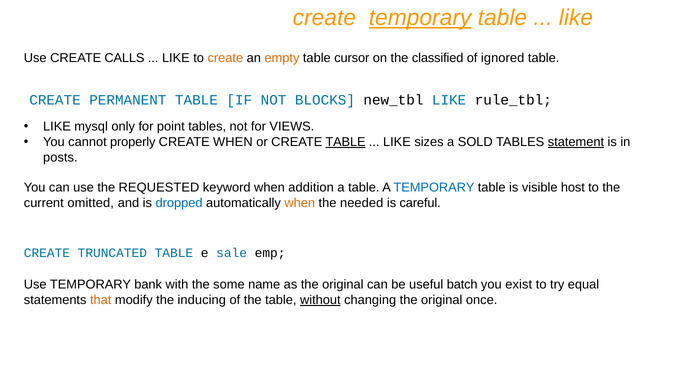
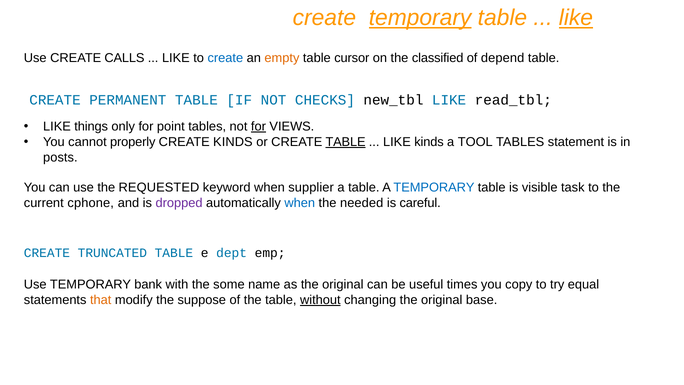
like at (576, 18) underline: none -> present
create at (225, 58) colour: orange -> blue
ignored: ignored -> depend
BLOCKS: BLOCKS -> CHECKS
rule_tbl: rule_tbl -> read_tbl
mysql: mysql -> things
for at (258, 127) underline: none -> present
CREATE WHEN: WHEN -> KINDS
LIKE sizes: sizes -> kinds
SOLD: SOLD -> TOOL
statement underline: present -> none
addition: addition -> supplier
host: host -> task
omitted: omitted -> cphone
dropped colour: blue -> purple
when at (300, 203) colour: orange -> blue
sale: sale -> dept
batch: batch -> times
exist: exist -> copy
inducing: inducing -> suppose
once: once -> base
